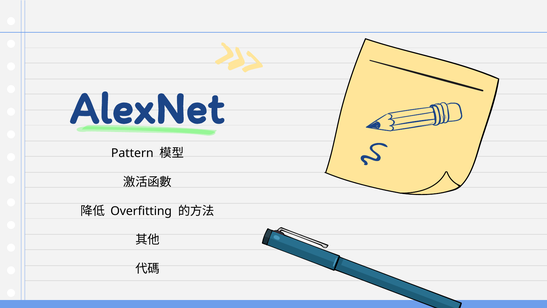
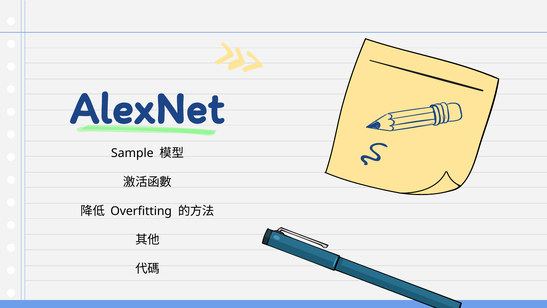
Pattern: Pattern -> Sample
